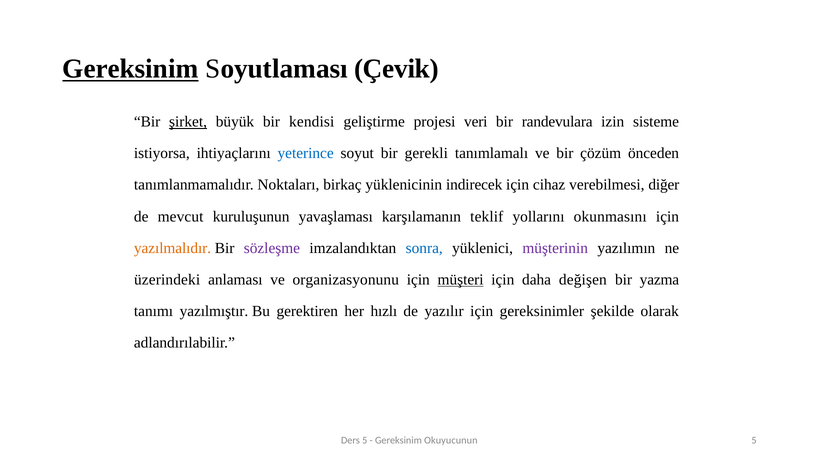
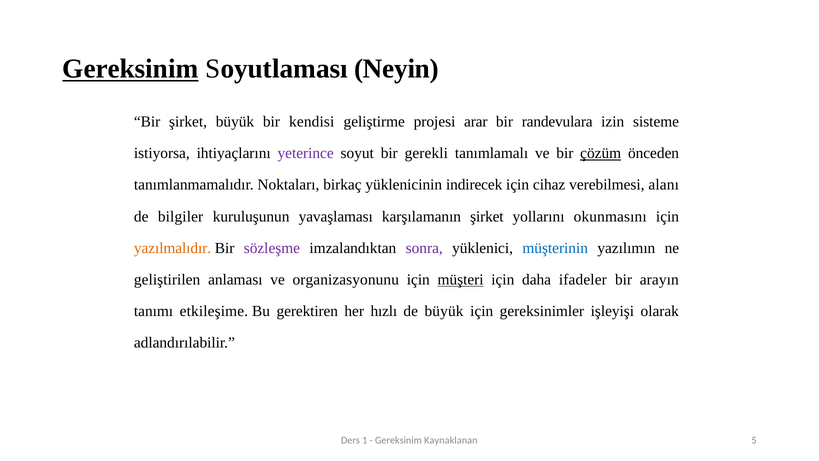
Çevik: Çevik -> Neyin
şirket at (188, 122) underline: present -> none
veri: veri -> arar
yeterince colour: blue -> purple
çözüm underline: none -> present
diğer: diğer -> alanı
mevcut: mevcut -> bilgiler
karşılamanın teklif: teklif -> şirket
sonra colour: blue -> purple
müşterinin colour: purple -> blue
üzerindeki: üzerindeki -> geliştirilen
değişen: değişen -> ifadeler
yazma: yazma -> arayın
yazılmıştır: yazılmıştır -> etkileşime
de yazılır: yazılır -> büyük
şekilde: şekilde -> işleyişi
Ders 5: 5 -> 1
Okuyucunun: Okuyucunun -> Kaynaklanan
